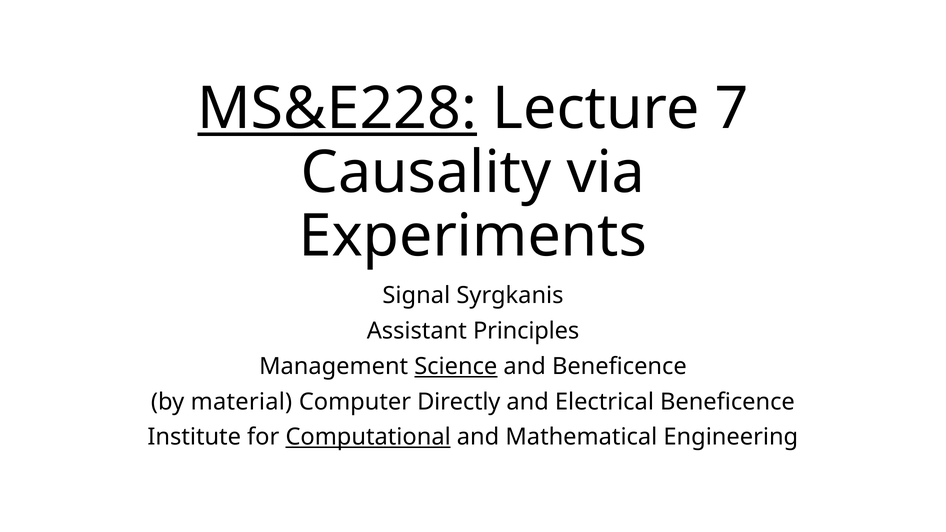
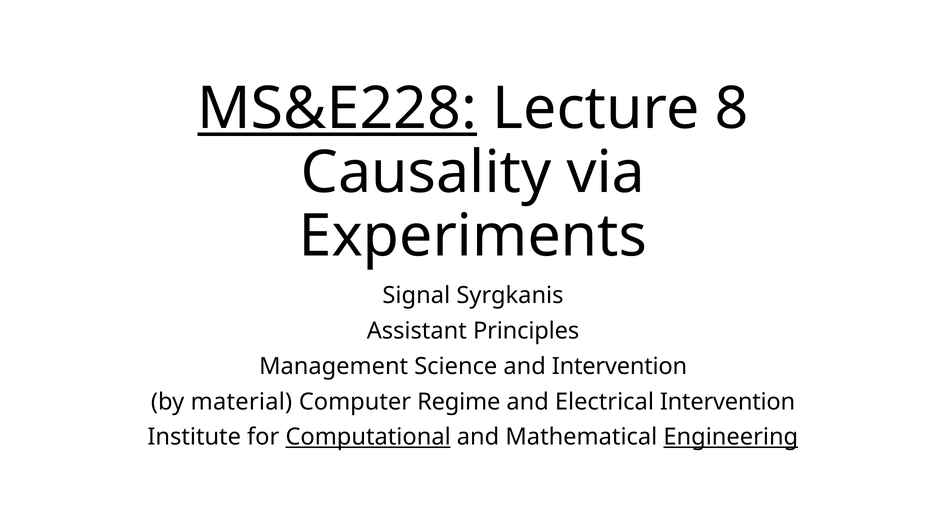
7: 7 -> 8
Science underline: present -> none
and Beneficence: Beneficence -> Intervention
Directly: Directly -> Regime
Electrical Beneficence: Beneficence -> Intervention
Engineering underline: none -> present
